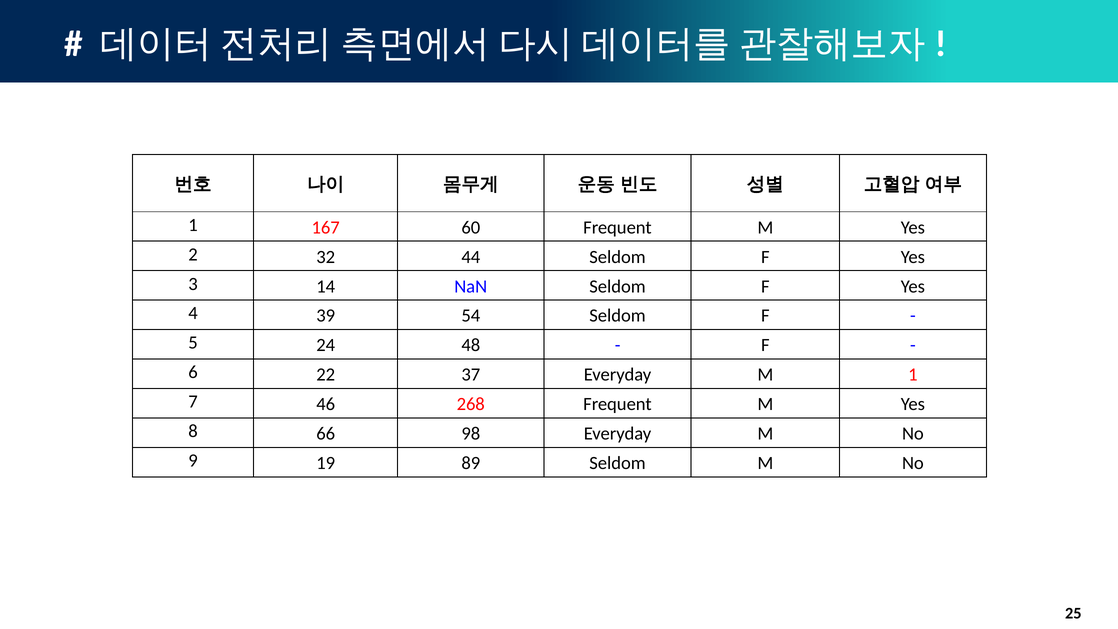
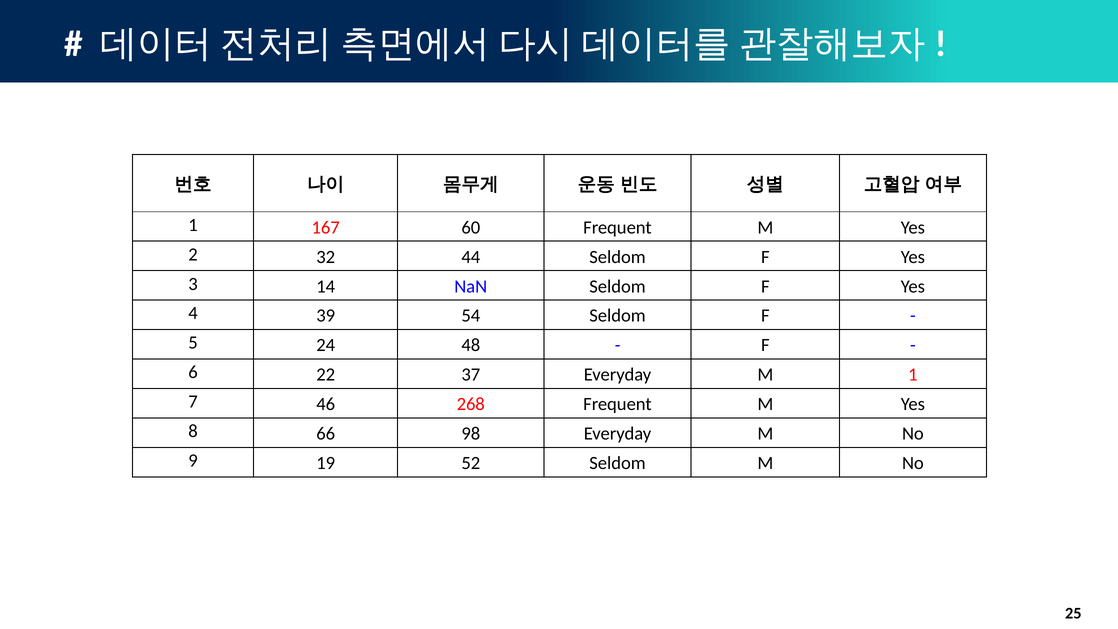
89: 89 -> 52
